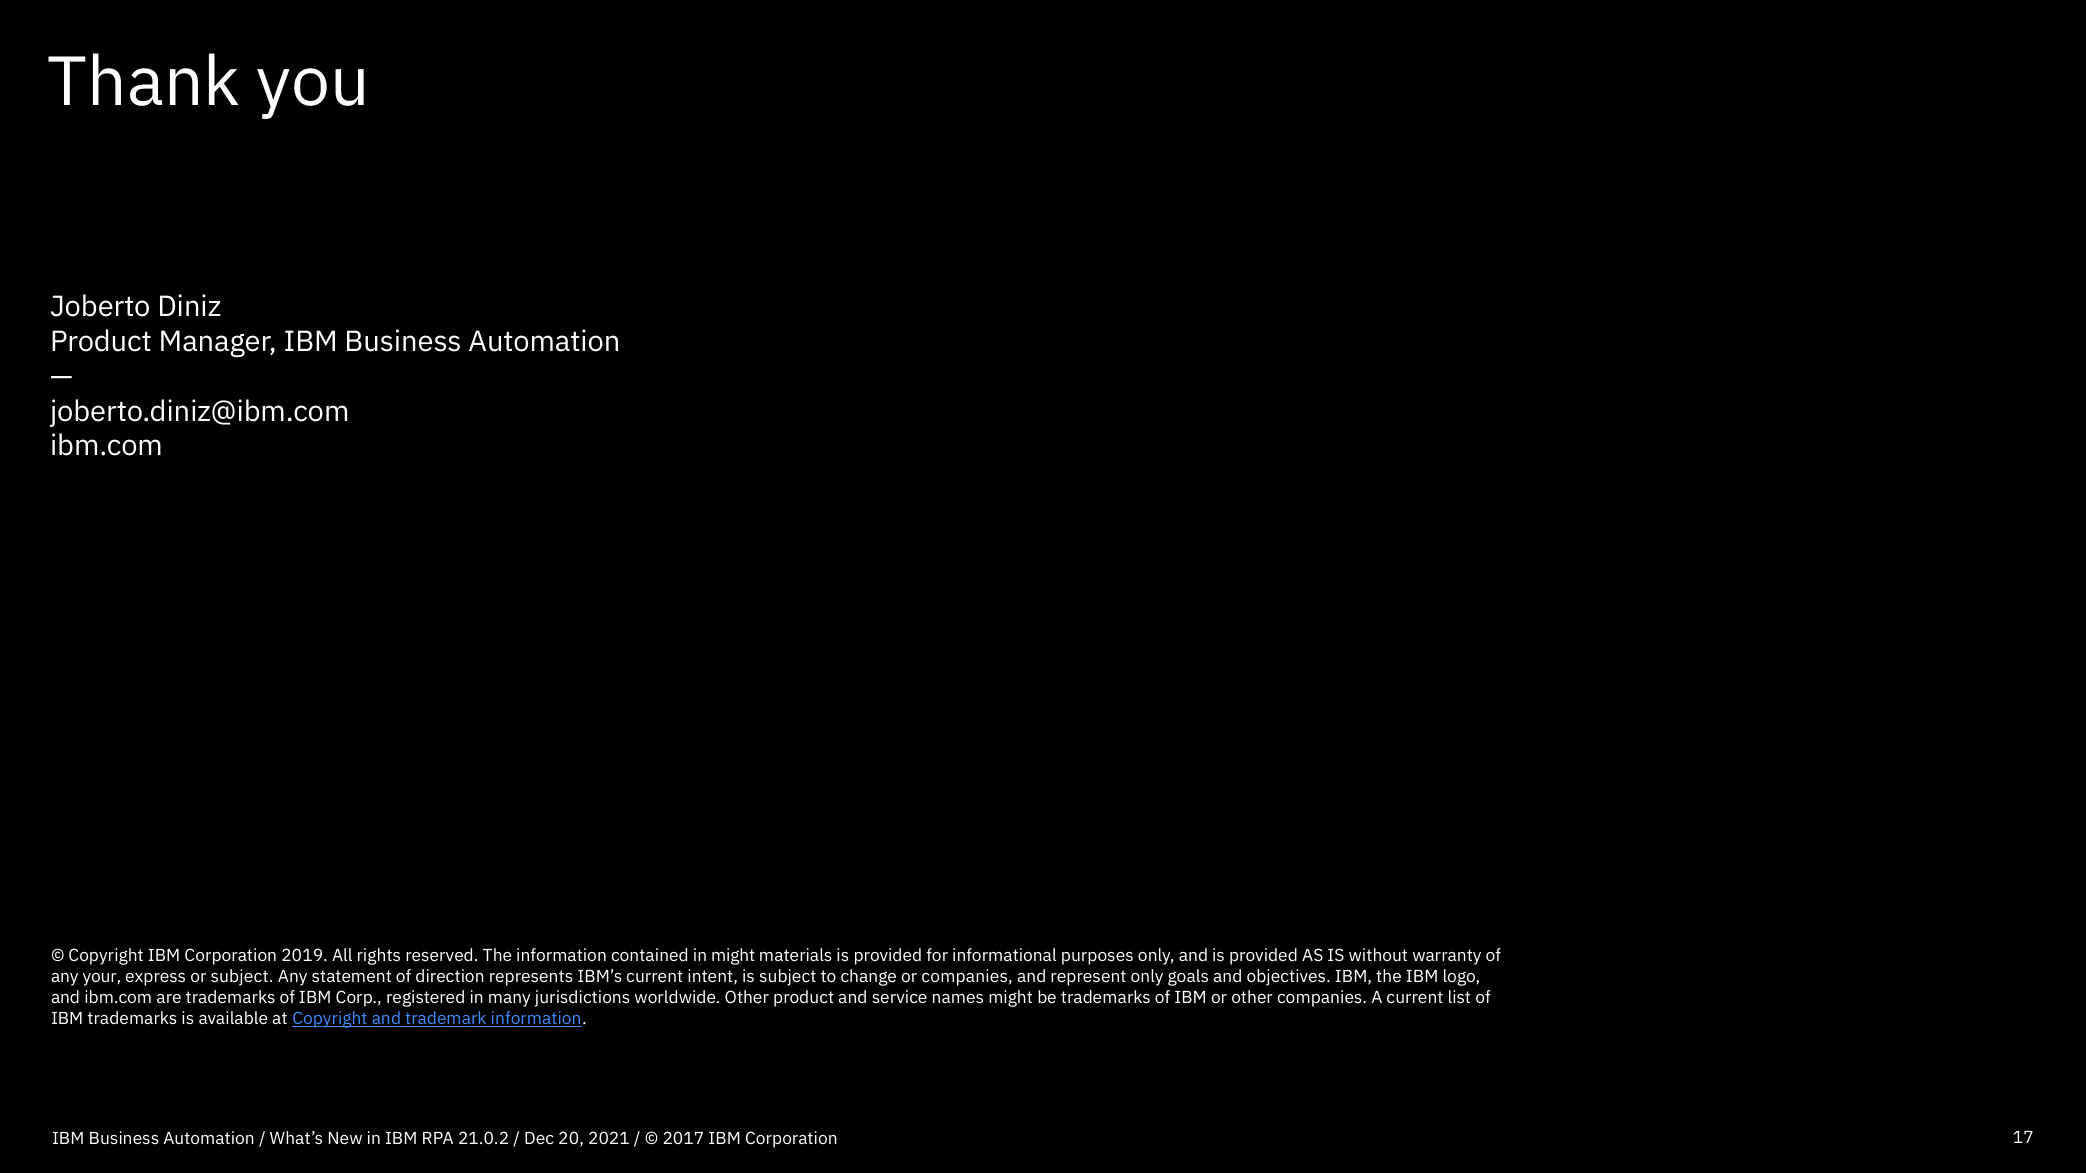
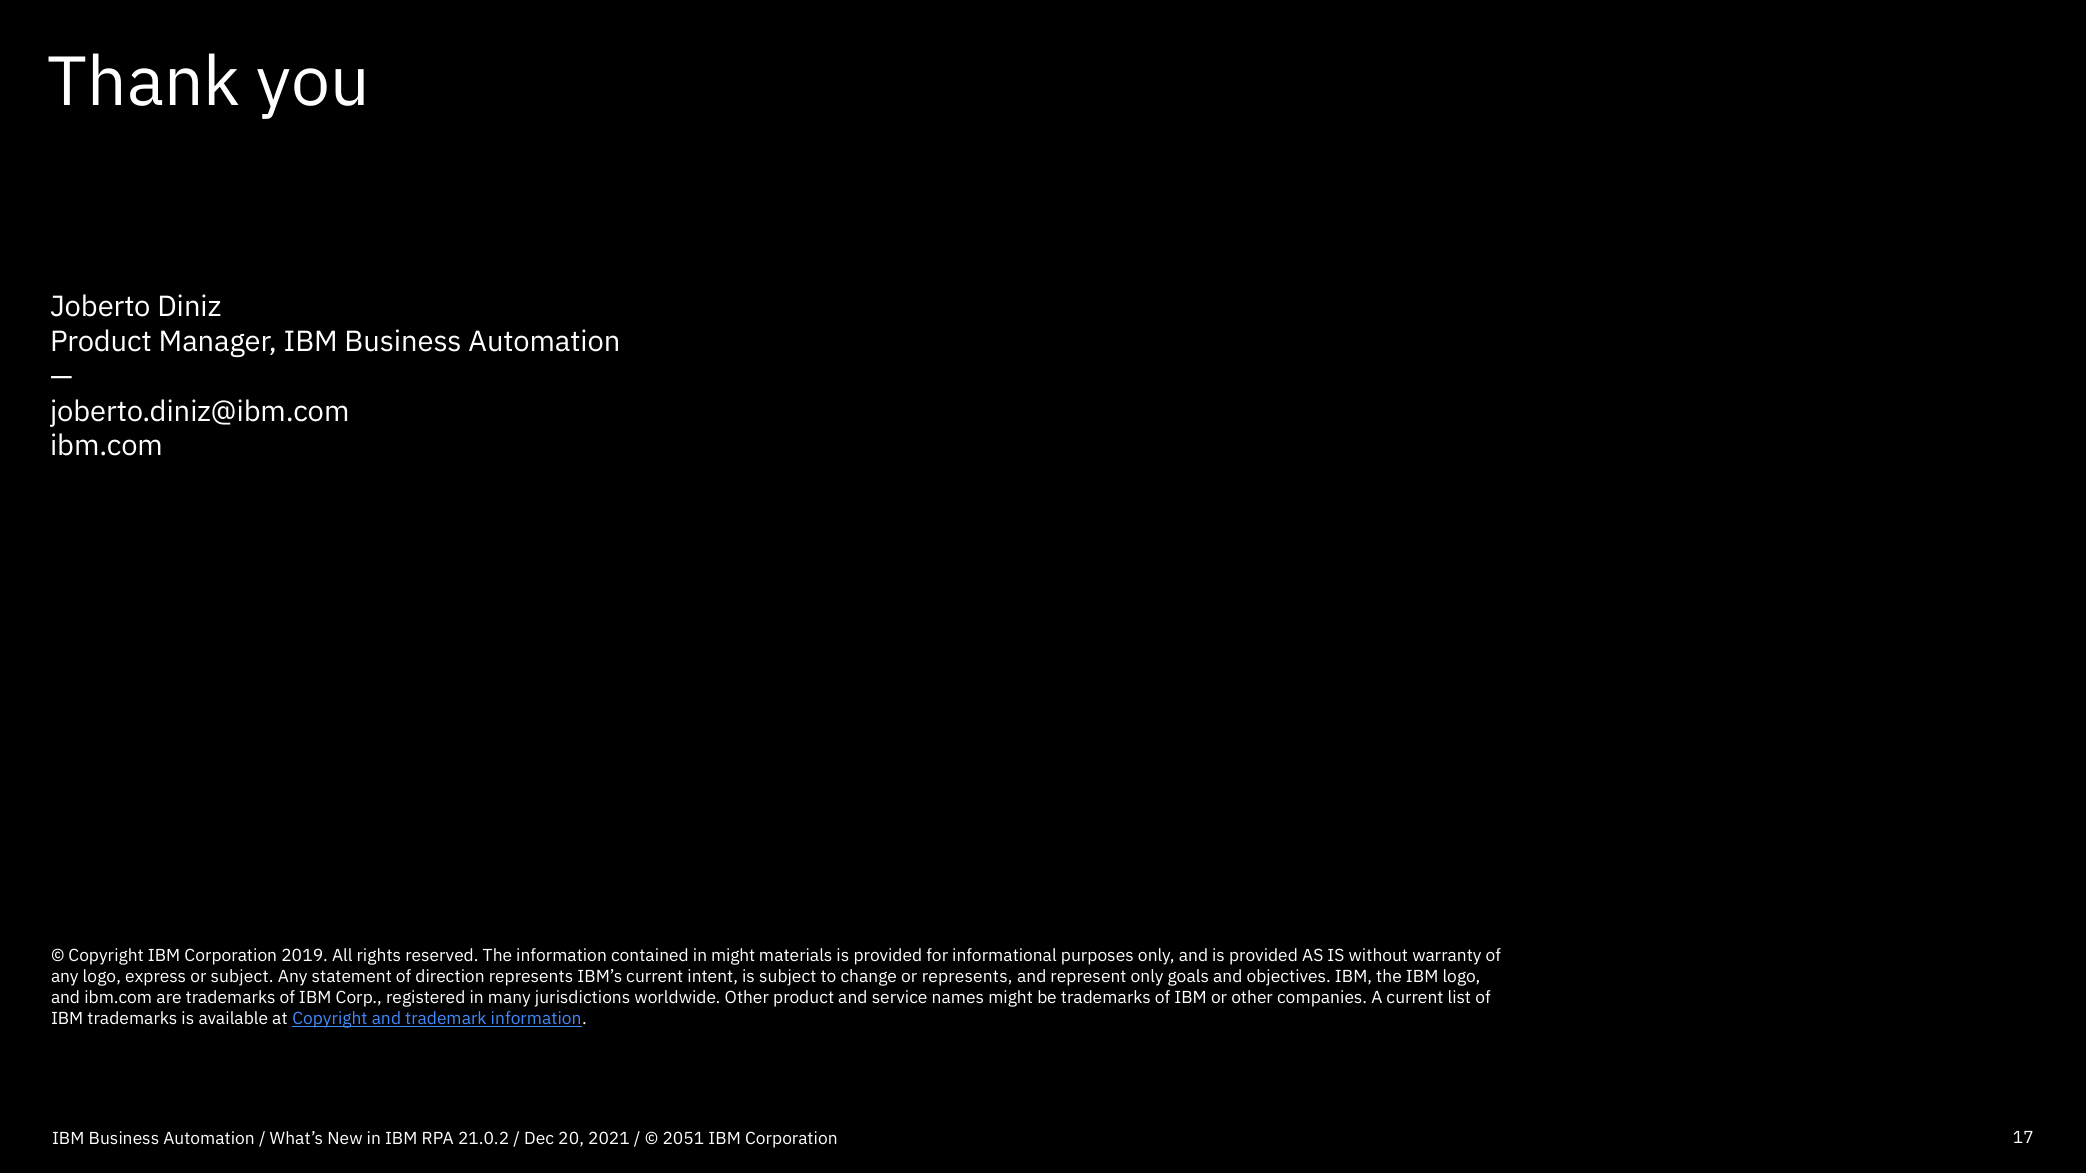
any your: your -> logo
or companies: companies -> represents
2017: 2017 -> 2051
